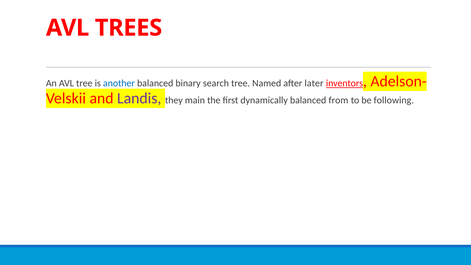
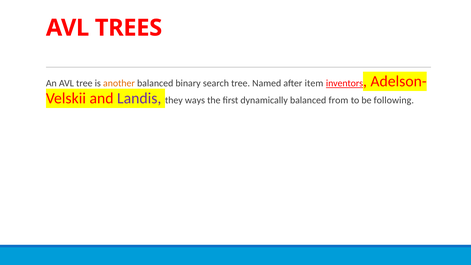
another colour: blue -> orange
later: later -> item
main: main -> ways
